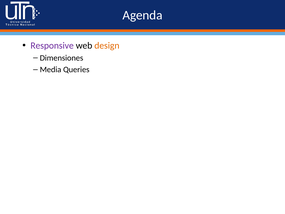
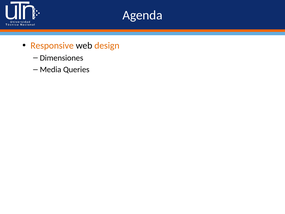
Responsive colour: purple -> orange
